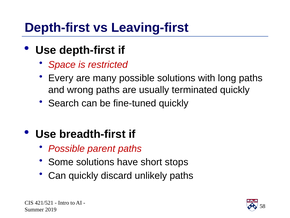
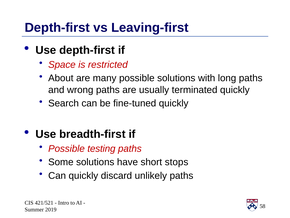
Every: Every -> About
parent: parent -> testing
